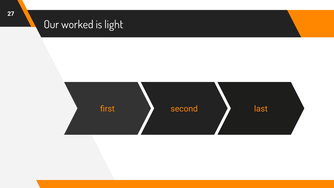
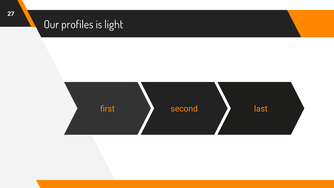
worked: worked -> profiles
